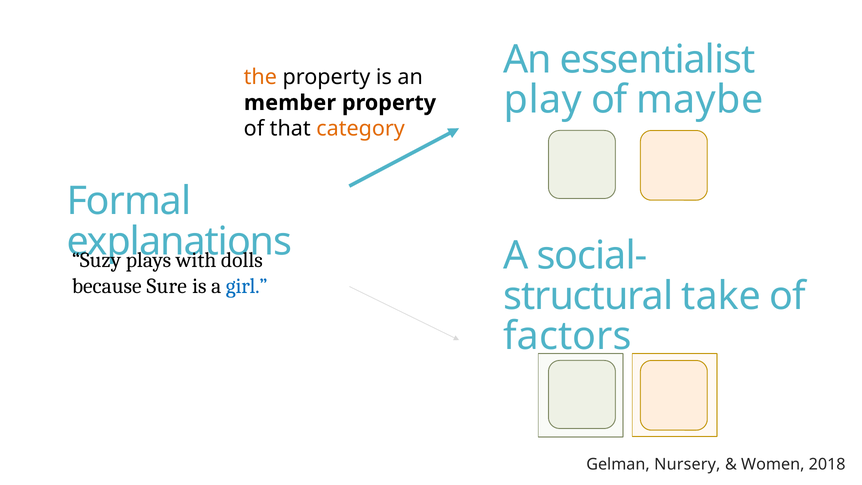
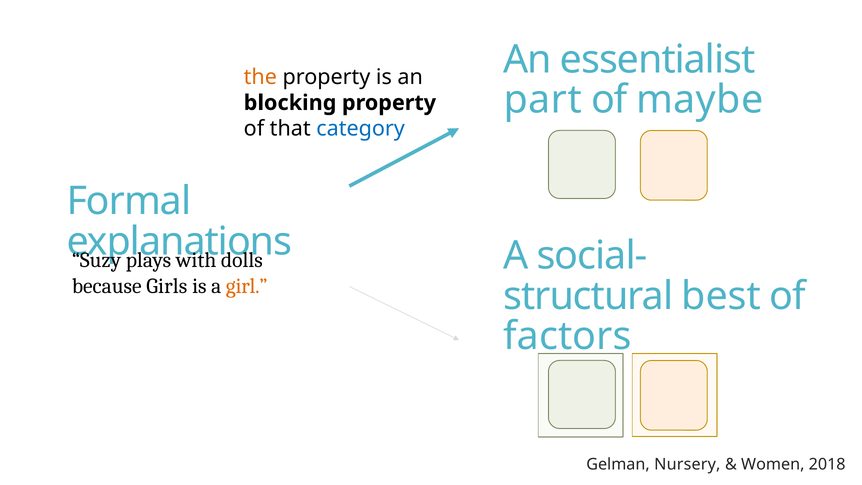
play: play -> part
member: member -> blocking
category colour: orange -> blue
Sure: Sure -> Girls
girl colour: blue -> orange
take: take -> best
